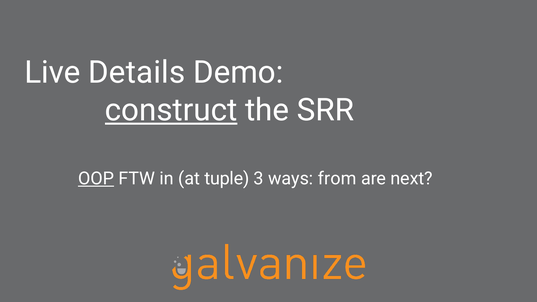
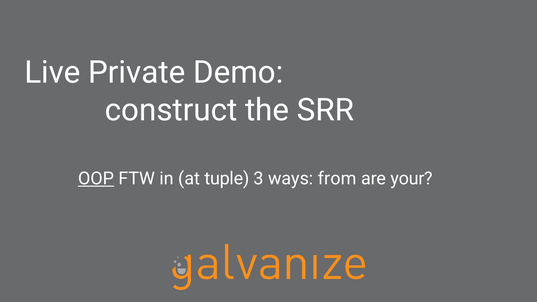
Details: Details -> Private
construct underline: present -> none
next: next -> your
